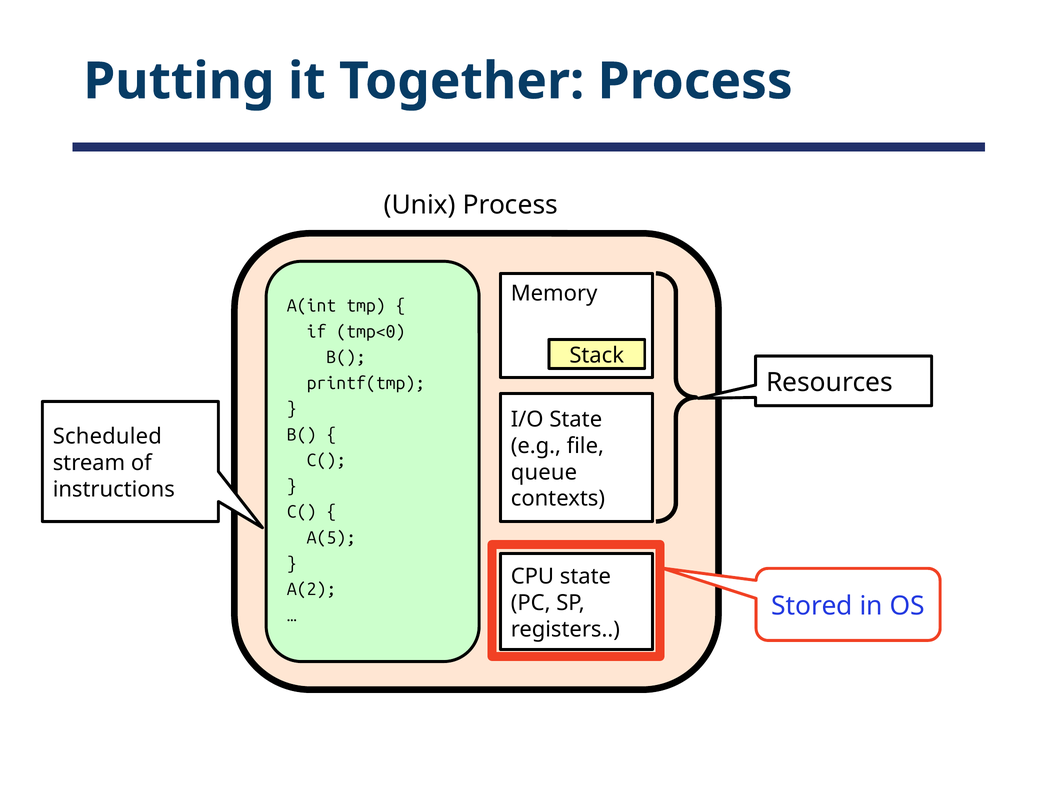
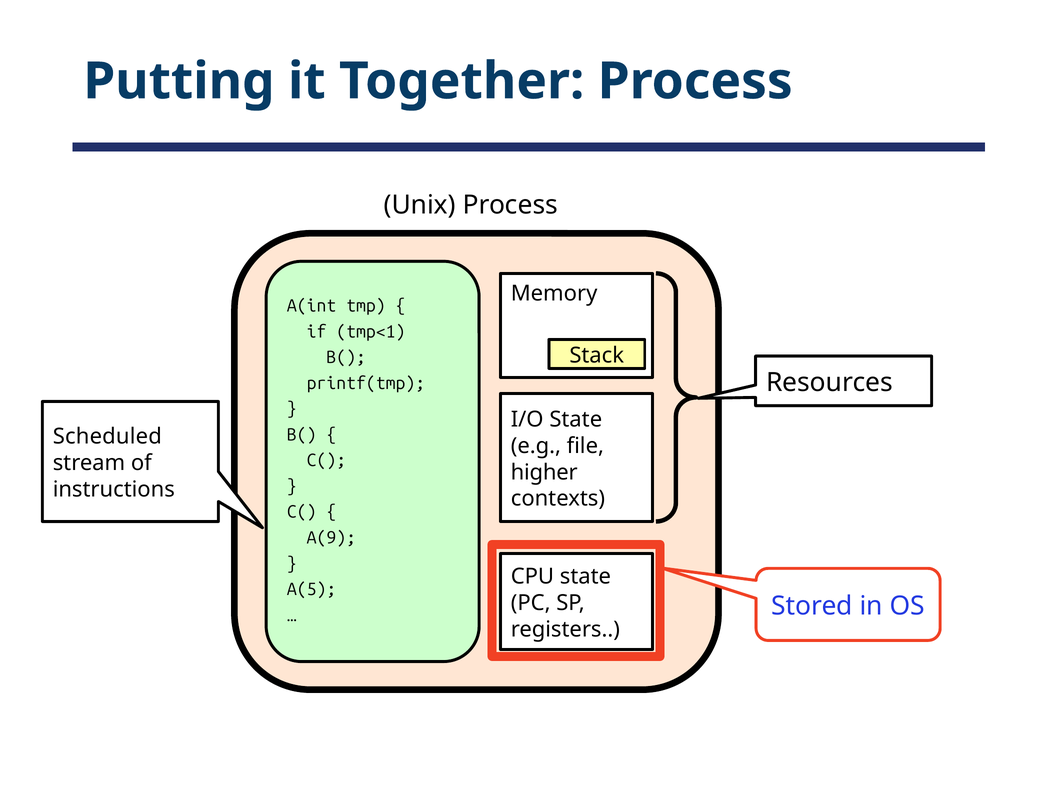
tmp<0: tmp<0 -> tmp<1
queue: queue -> higher
A(5: A(5 -> A(9
A(2: A(2 -> A(5
